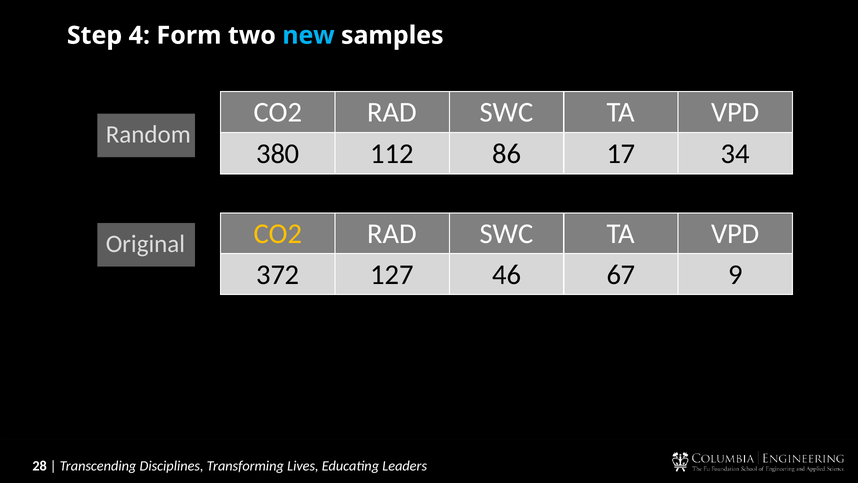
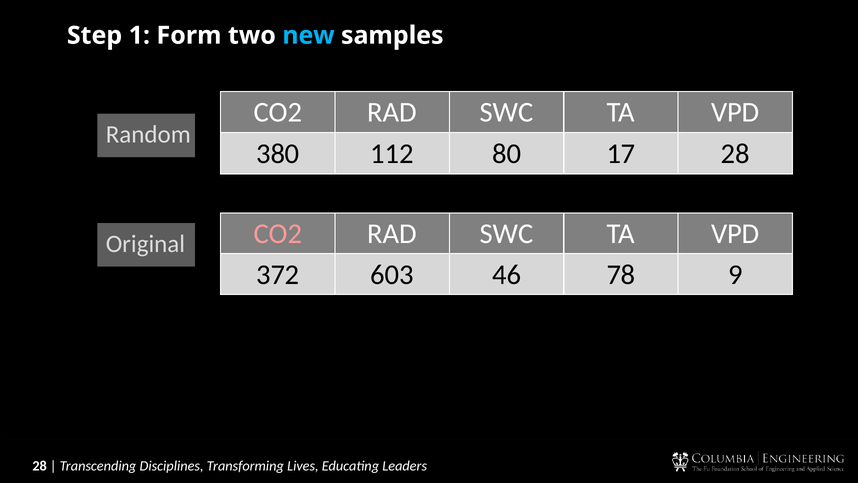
4: 4 -> 1
86: 86 -> 80
17 34: 34 -> 28
CO2 at (278, 234) colour: yellow -> pink
127: 127 -> 603
67: 67 -> 78
